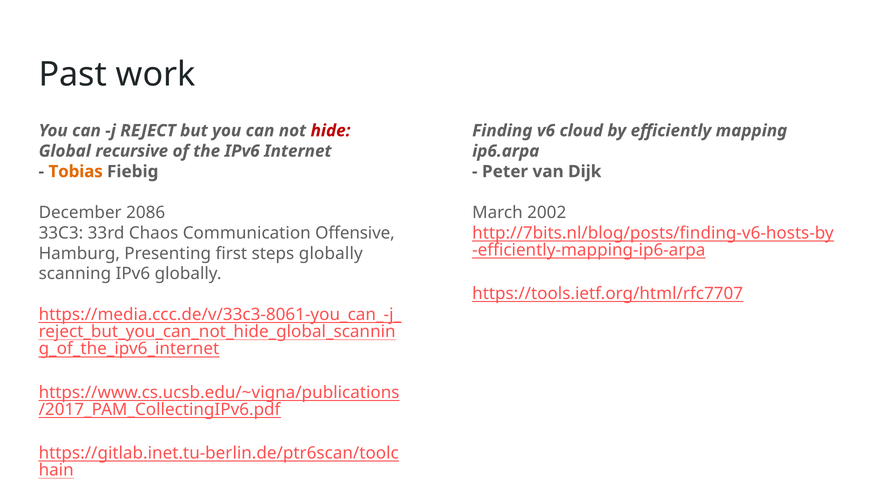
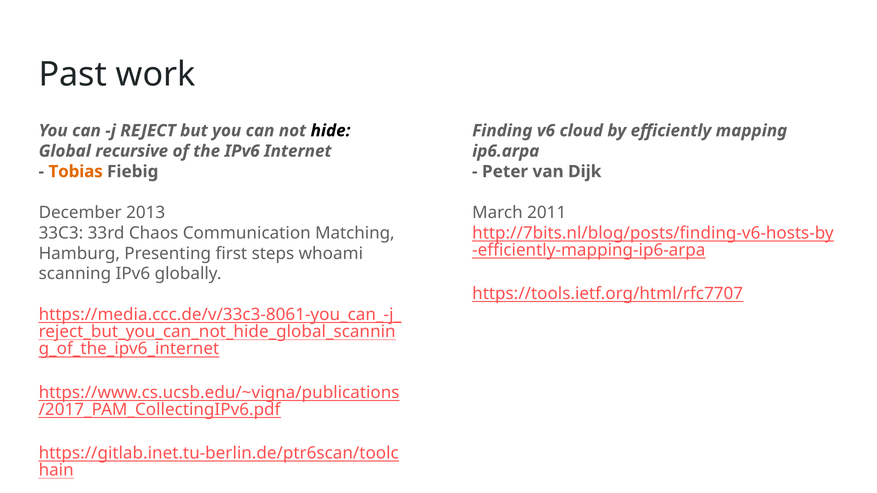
hide colour: red -> black
2086: 2086 -> 2013
2002: 2002 -> 2011
Offensive: Offensive -> Matching
steps globally: globally -> whoami
